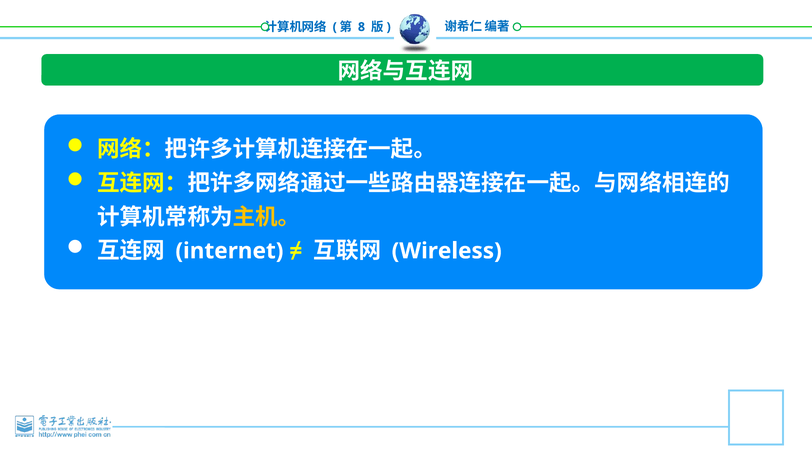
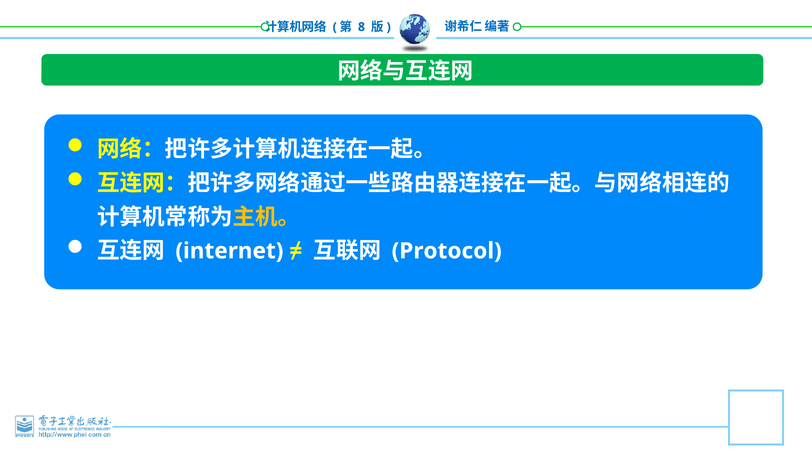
Wireless: Wireless -> Protocol
